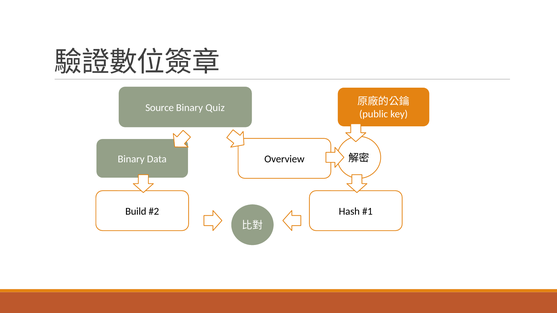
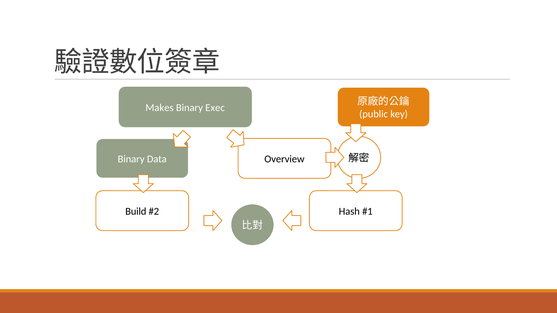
Source: Source -> Makes
Quiz: Quiz -> Exec
